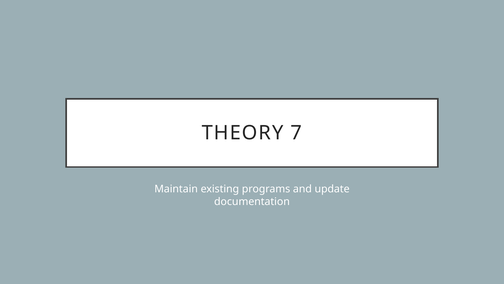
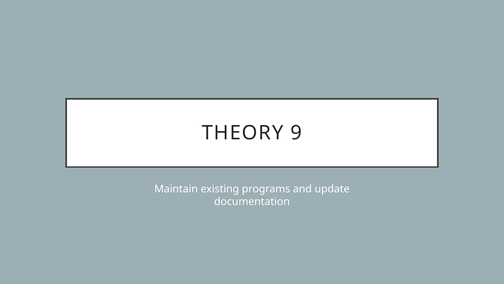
7: 7 -> 9
